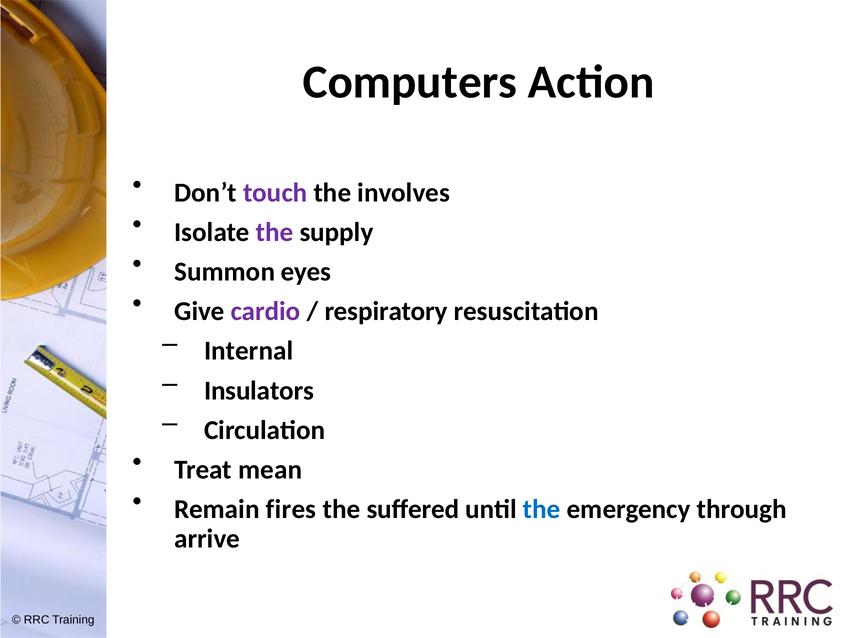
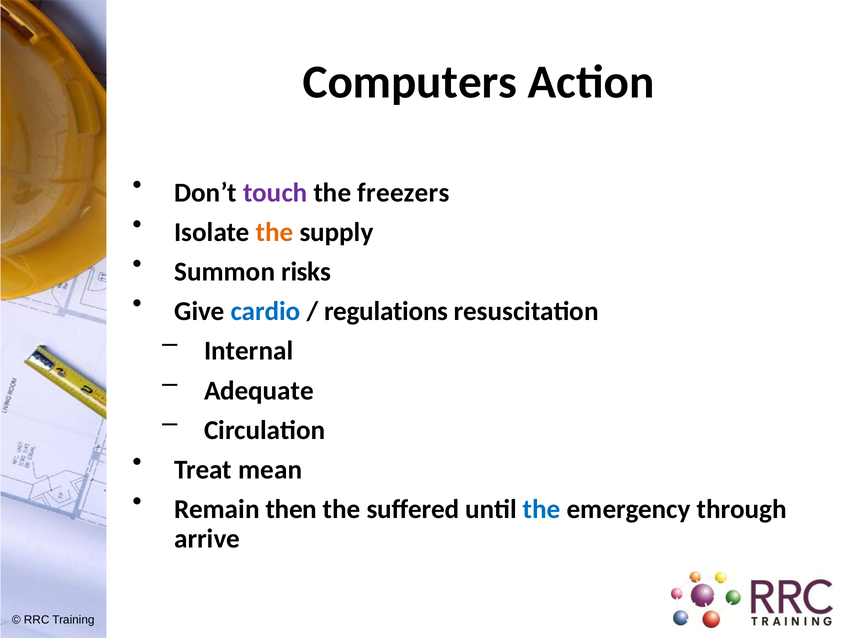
involves: involves -> freezers
the at (275, 232) colour: purple -> orange
eyes: eyes -> risks
cardio colour: purple -> blue
respiratory: respiratory -> regulations
Insulators: Insulators -> Adequate
fires: fires -> then
